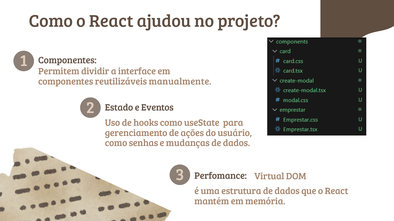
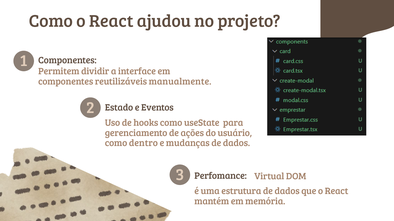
senhas: senhas -> dentro
